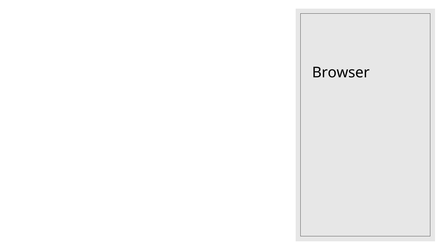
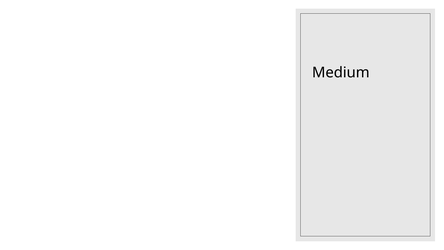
Browser: Browser -> Medium
